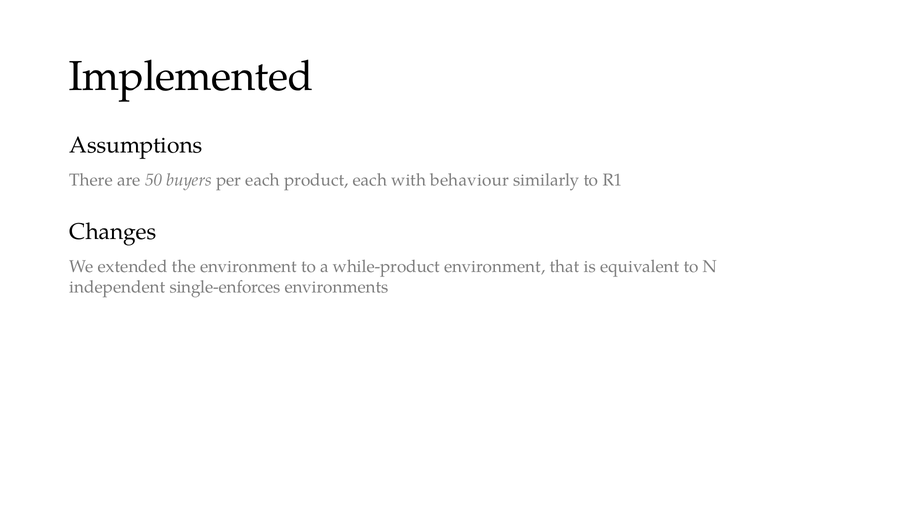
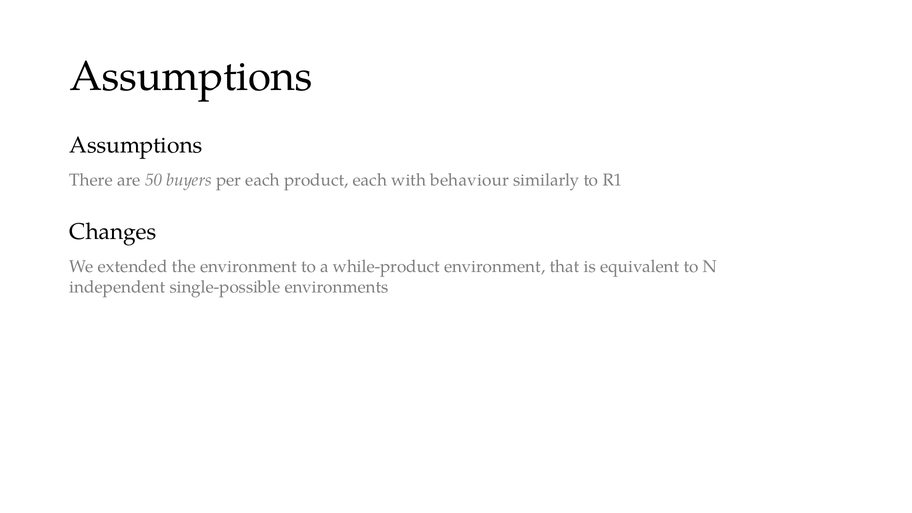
Implemented at (191, 77): Implemented -> Assumptions
single-enforces: single-enforces -> single-possible
